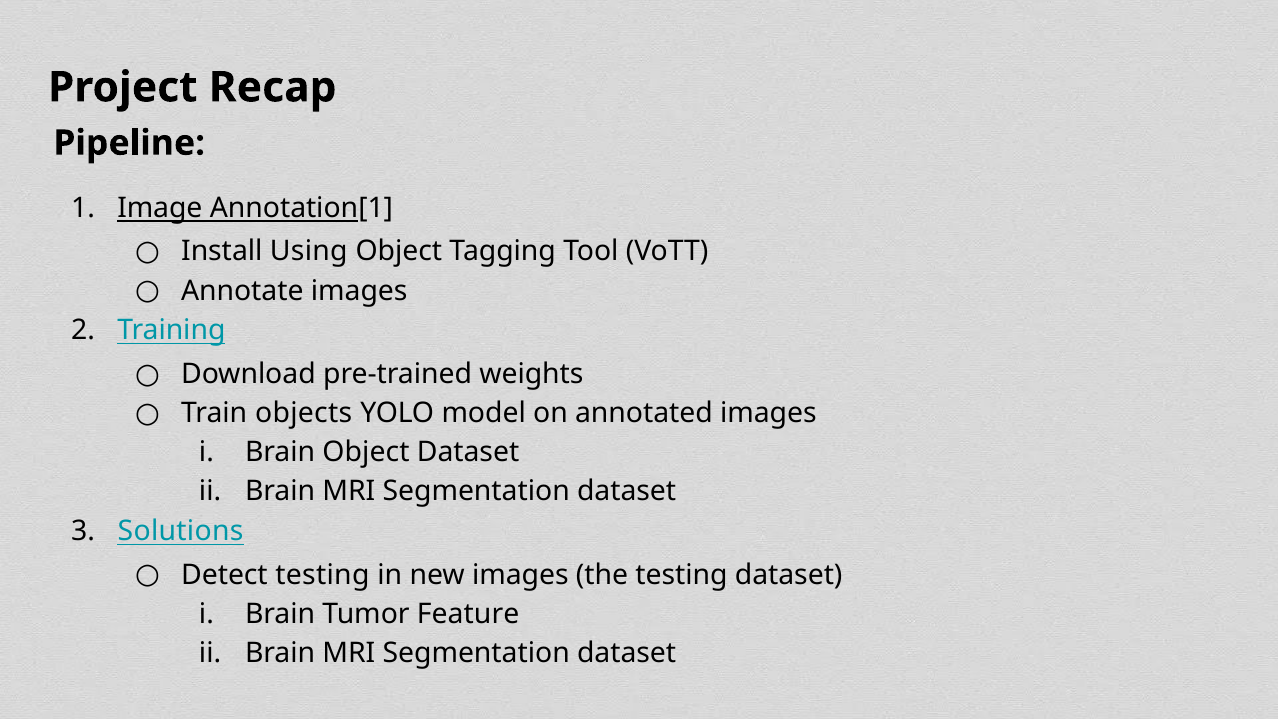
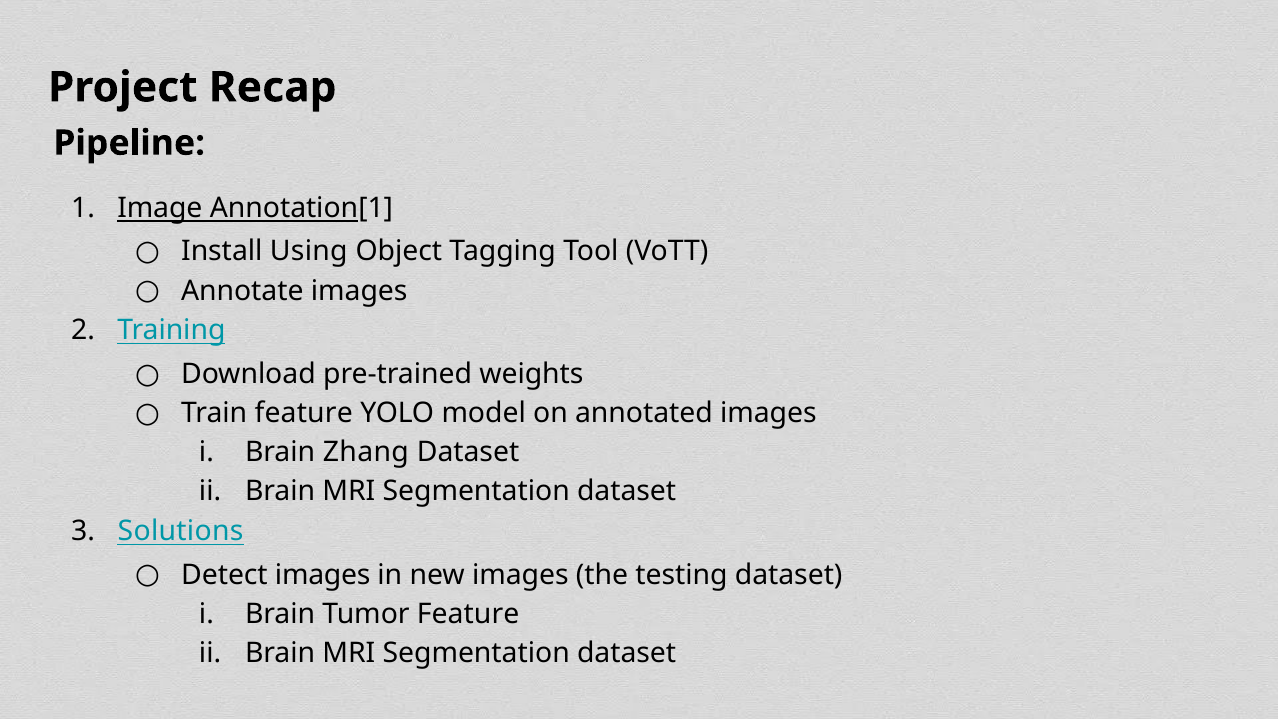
Train objects: objects -> feature
Brain Object: Object -> Zhang
Detect testing: testing -> images
